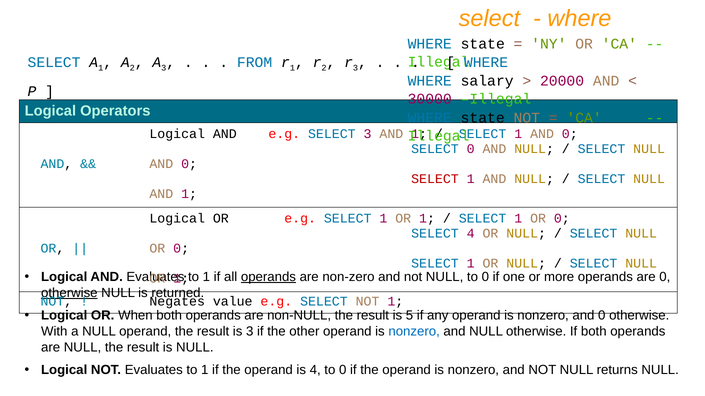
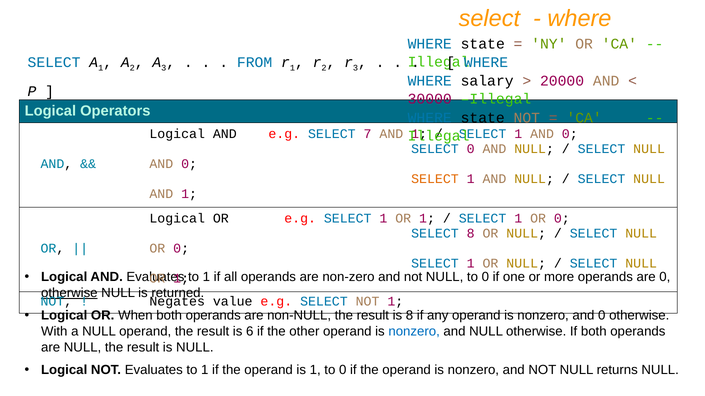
SELECT 3: 3 -> 7
SELECT at (435, 179) colour: red -> orange
SELECT 4: 4 -> 8
operands at (268, 277) underline: present -> none
is 5: 5 -> 8
is 3: 3 -> 6
is 4: 4 -> 1
